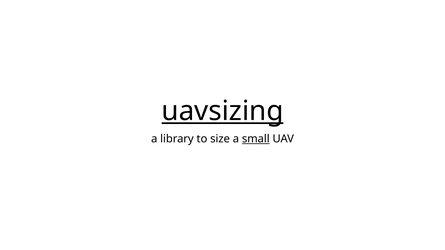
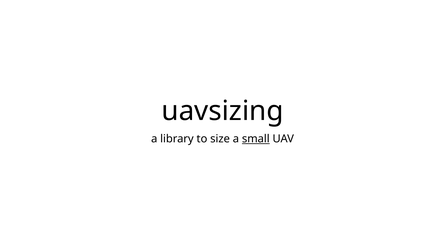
uavsizing underline: present -> none
